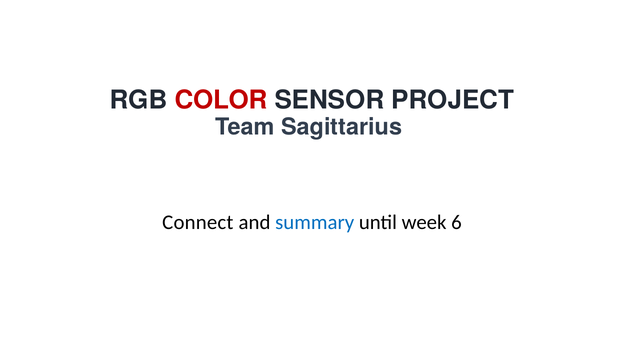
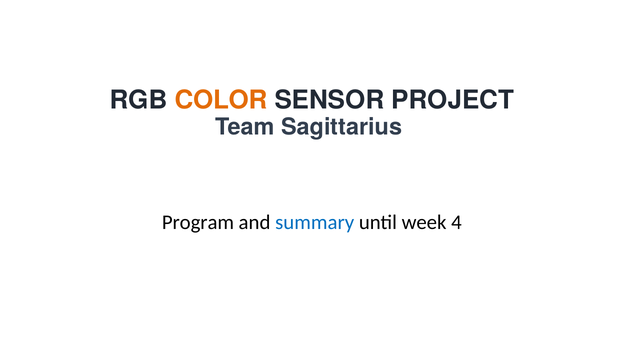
COLOR colour: red -> orange
Connect: Connect -> Program
6: 6 -> 4
